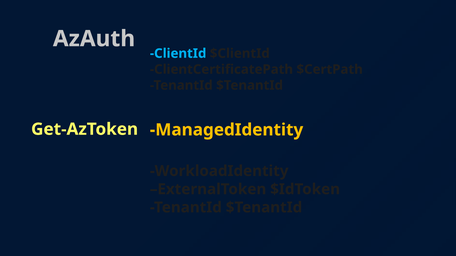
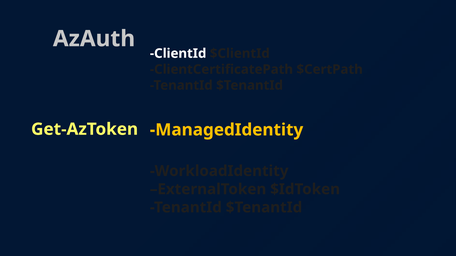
ClientId colour: light blue -> white
